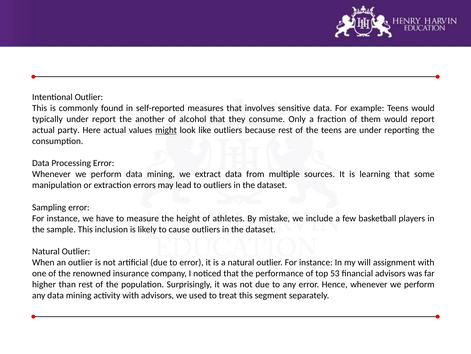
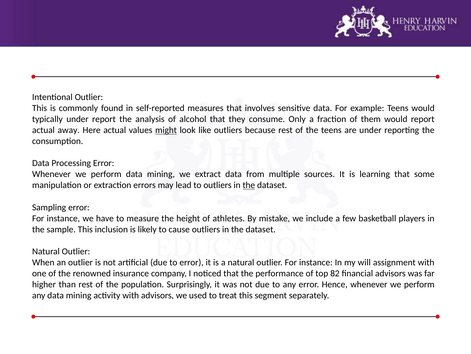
another: another -> analysis
party: party -> away
the at (249, 185) underline: none -> present
53: 53 -> 82
